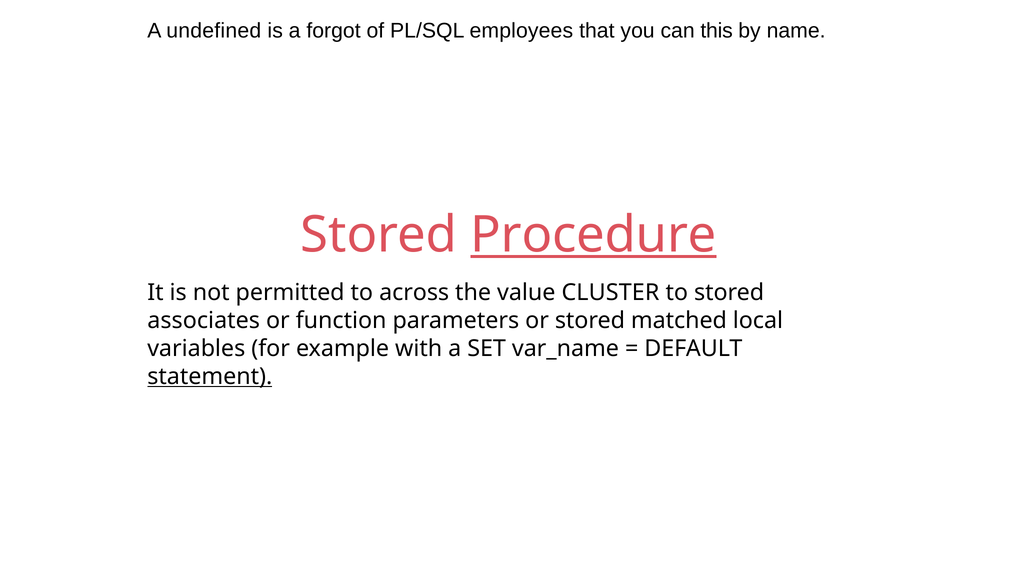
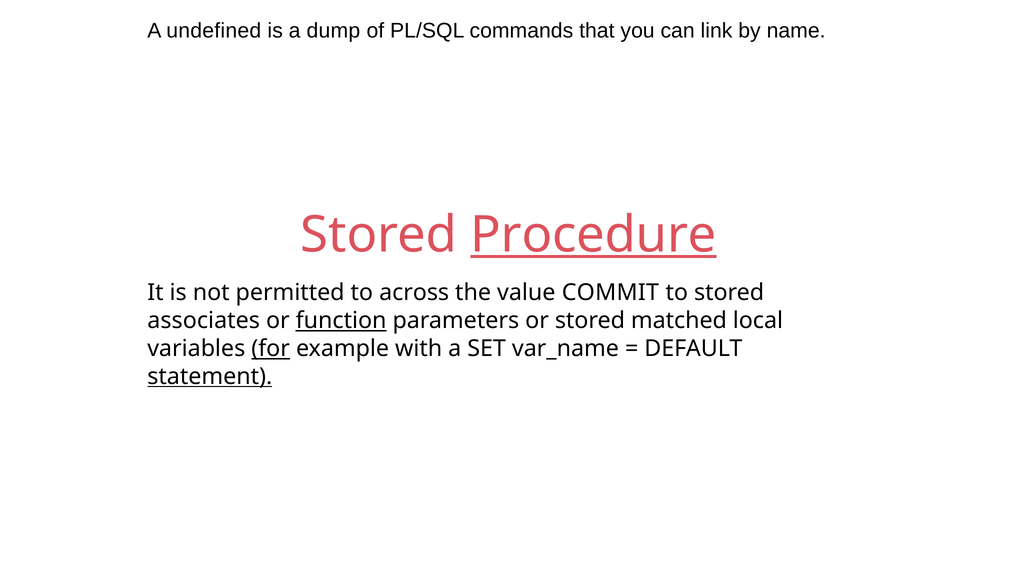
forgot: forgot -> dump
employees: employees -> commands
this: this -> link
CLUSTER: CLUSTER -> COMMIT
function underline: none -> present
for underline: none -> present
